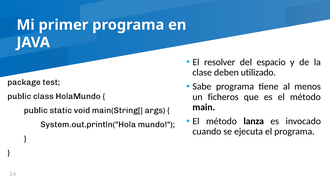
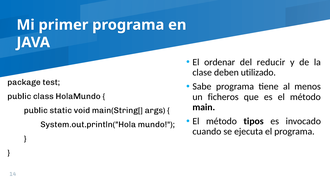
resolver: resolver -> ordenar
espacio: espacio -> reducir
lanza: lanza -> tipos
